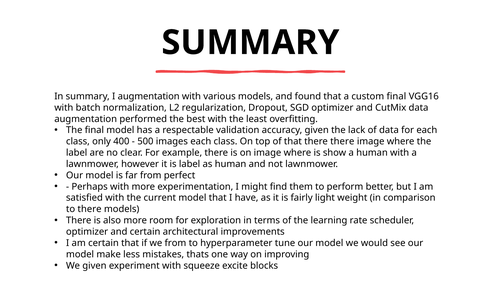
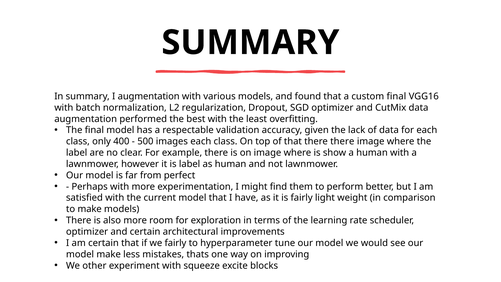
to there: there -> make
we from: from -> fairly
We given: given -> other
